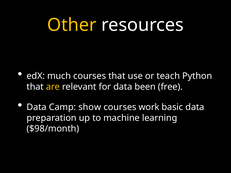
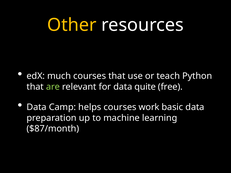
are colour: yellow -> light green
been: been -> quite
show: show -> helps
$98/month: $98/month -> $87/month
